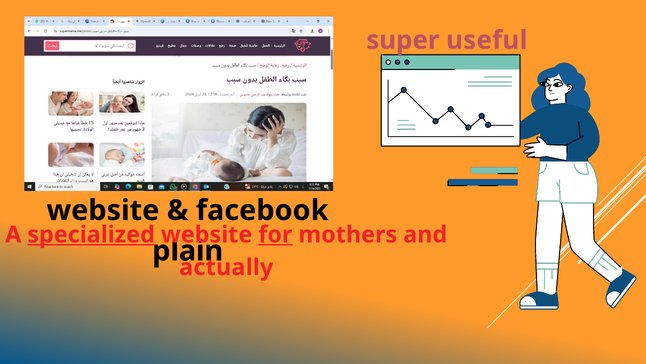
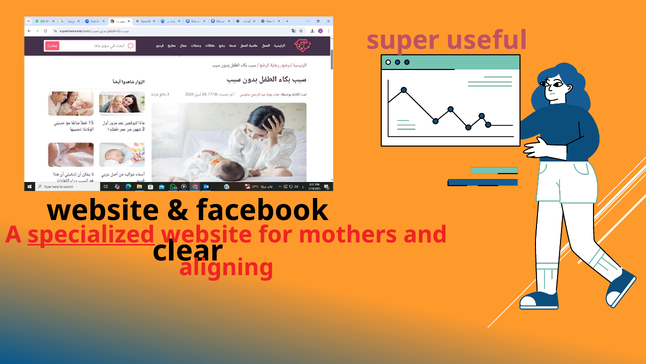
for underline: present -> none
plain: plain -> clear
actually: actually -> aligning
